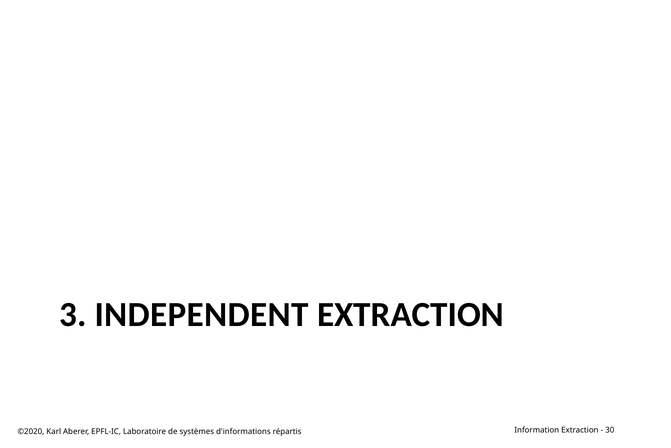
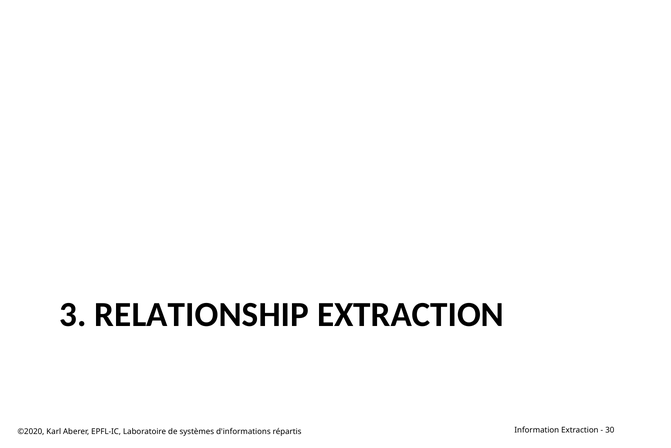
INDEPENDENT: INDEPENDENT -> RELATIONSHIP
